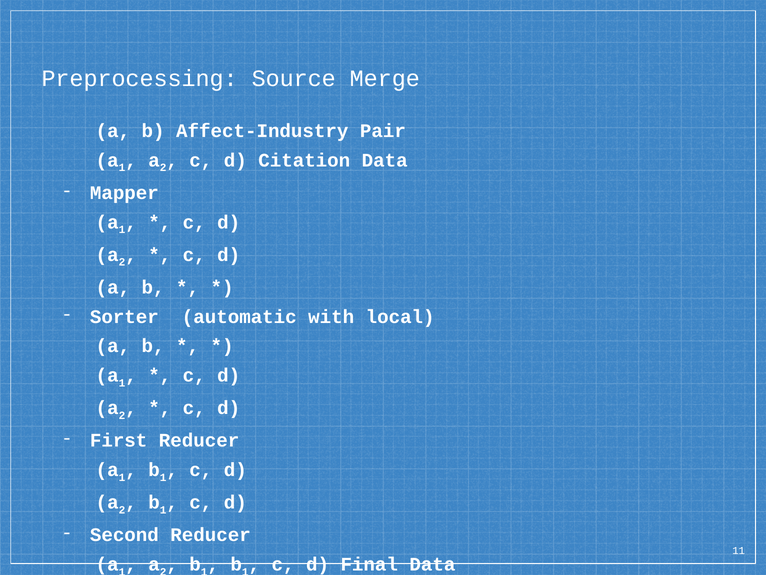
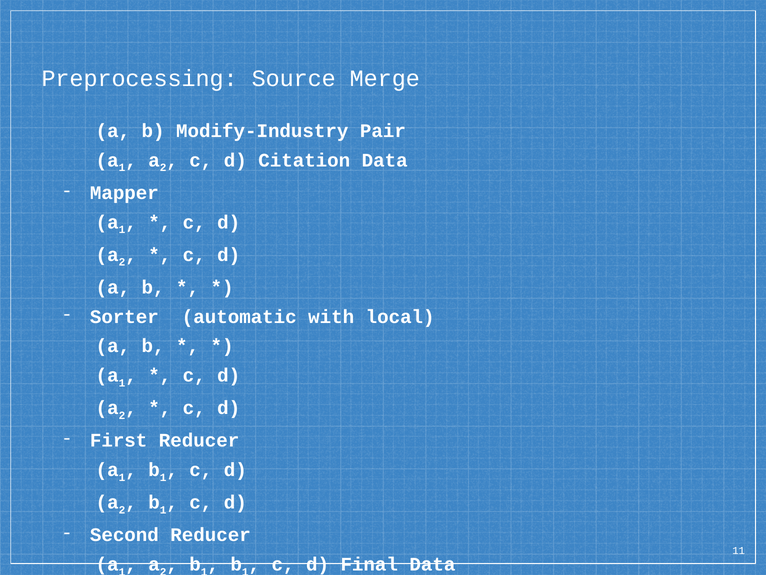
Affect-Industry: Affect-Industry -> Modify-Industry
